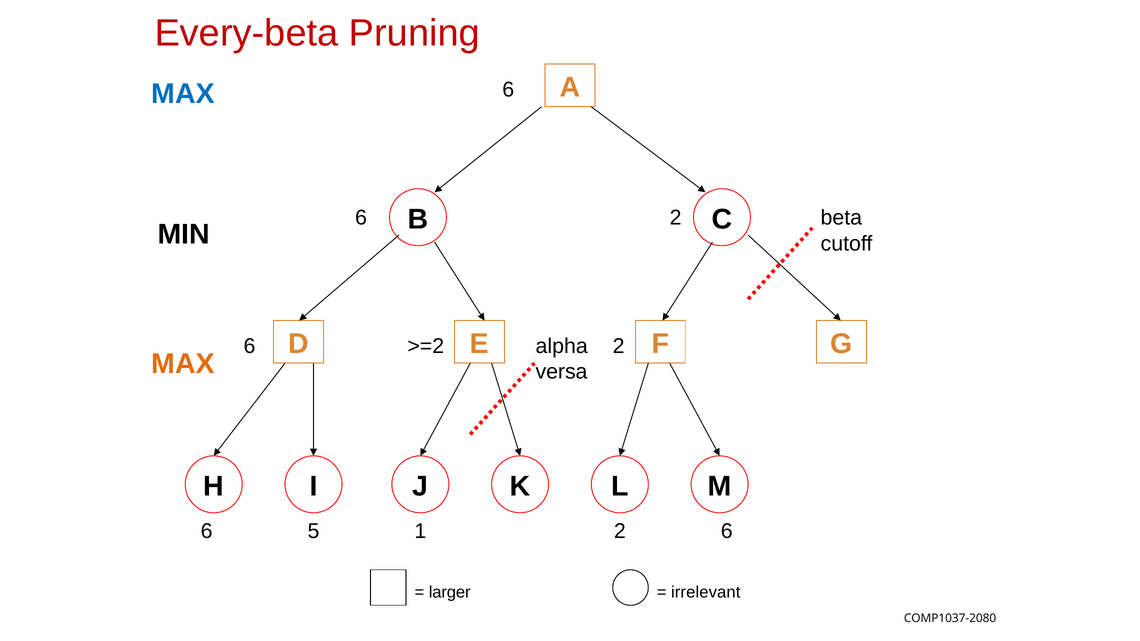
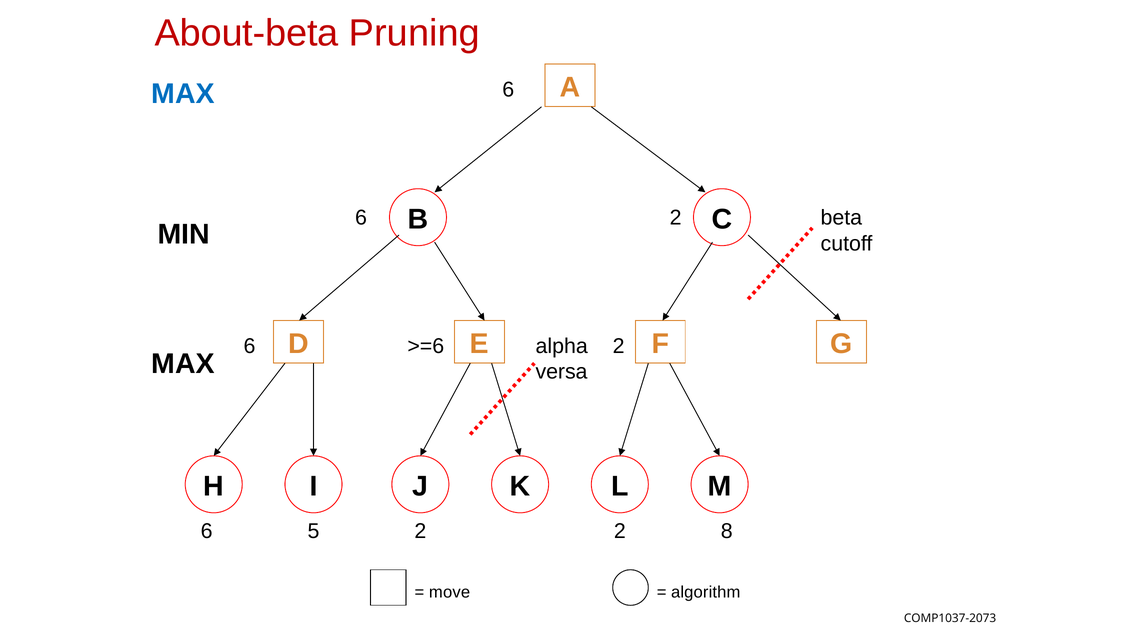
Every-beta: Every-beta -> About-beta
>=2: >=2 -> >=6
MAX at (183, 364) colour: orange -> black
5 1: 1 -> 2
6 at (727, 531): 6 -> 8
larger: larger -> move
irrelevant: irrelevant -> algorithm
COMP1037-2080: COMP1037-2080 -> COMP1037-2073
